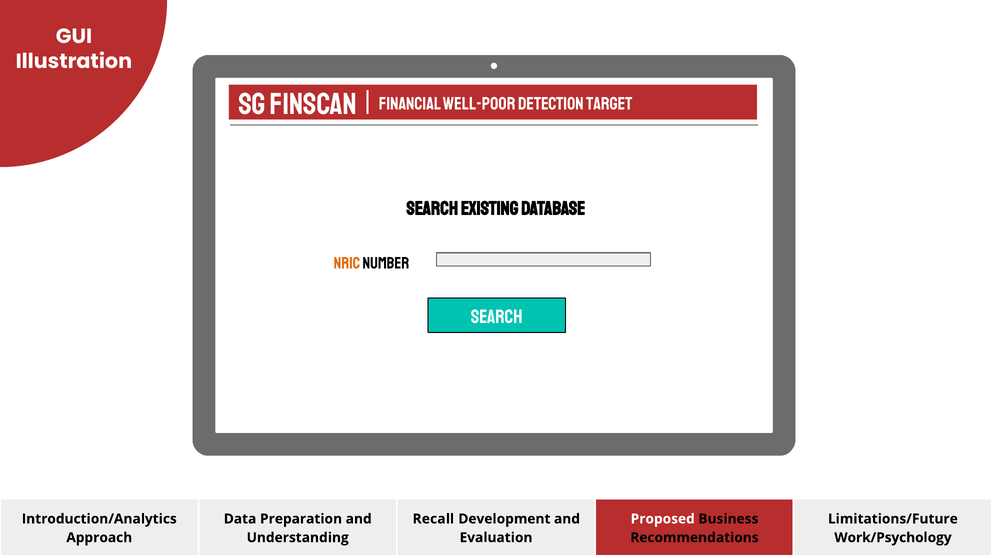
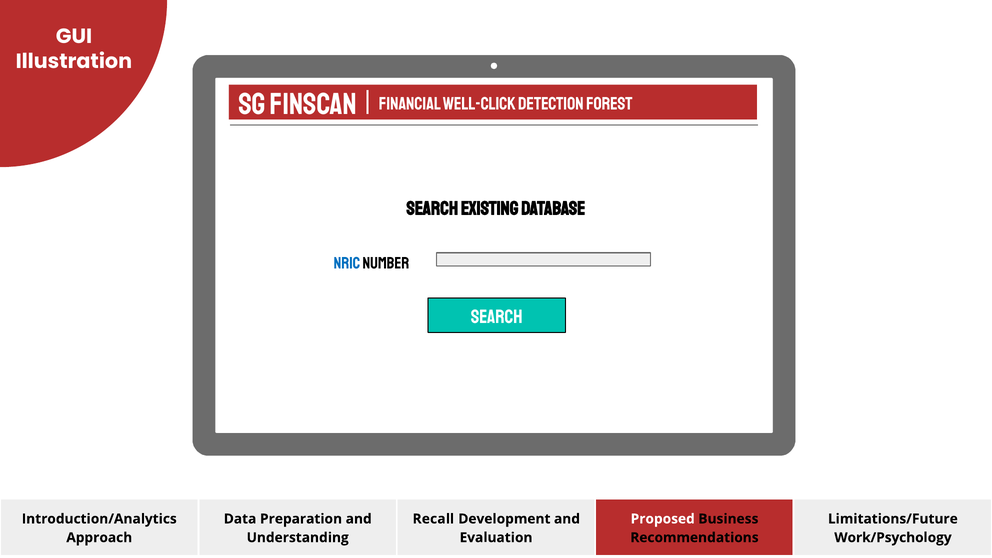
Well-Poor: Well-Poor -> Well-Click
Target: Target -> Forest
Nric colour: orange -> blue
